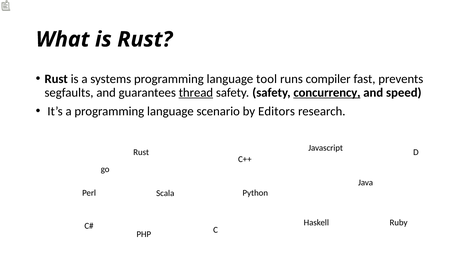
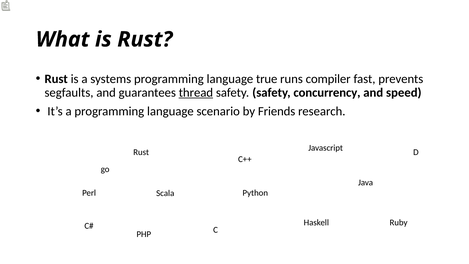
tool: tool -> true
concurrency underline: present -> none
Editors: Editors -> Friends
